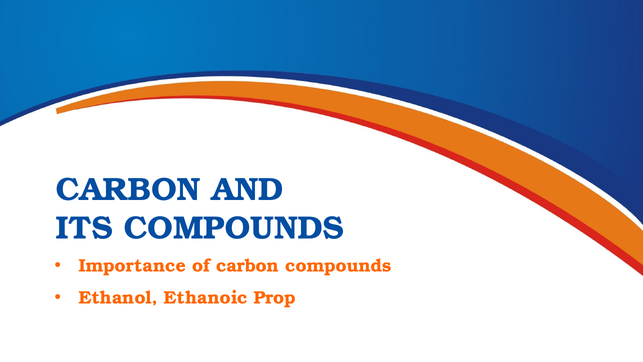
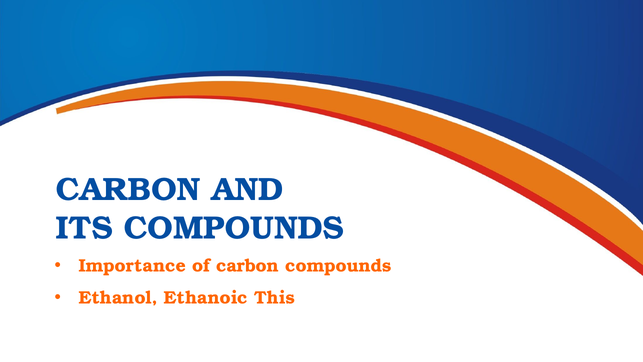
Prop: Prop -> This
